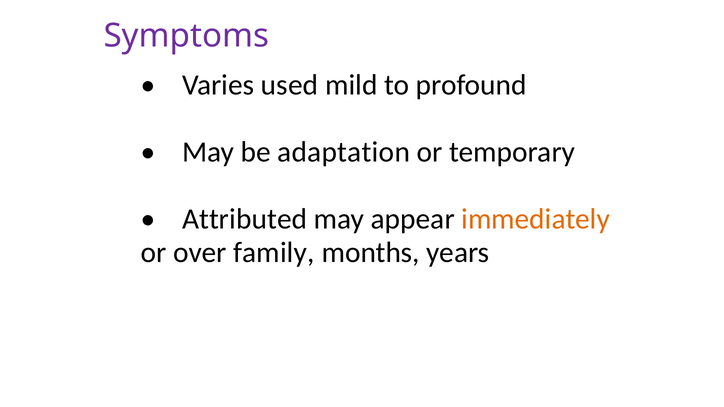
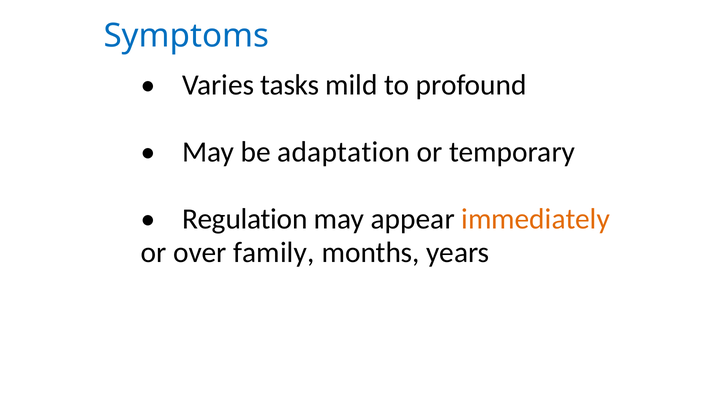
Symptoms colour: purple -> blue
used: used -> tasks
Attributed: Attributed -> Regulation
